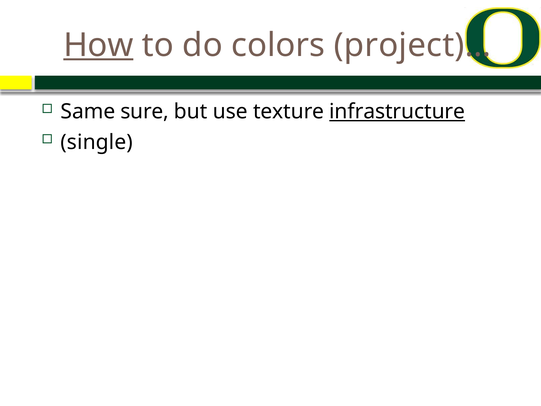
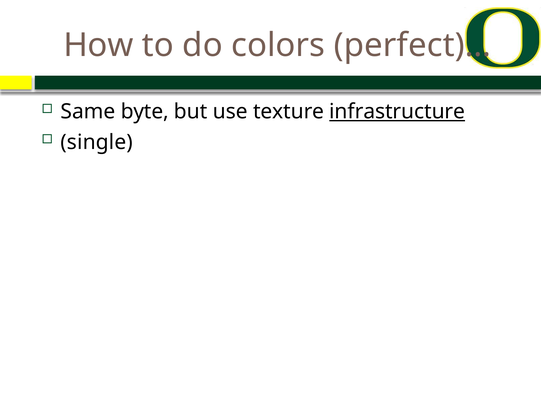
How underline: present -> none
project)…: project)… -> perfect)…
sure: sure -> byte
